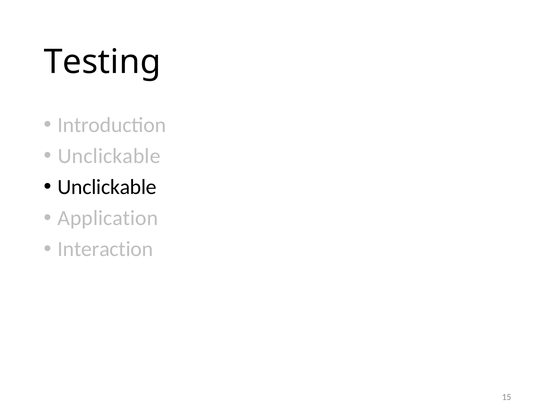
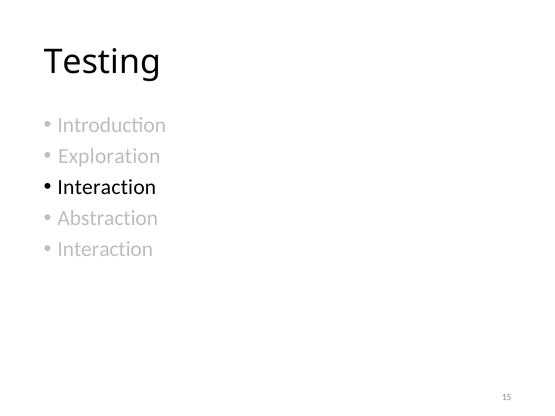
Unclickable at (109, 156): Unclickable -> Exploration
Unclickable at (107, 187): Unclickable -> Interaction
Application: Application -> Abstraction
